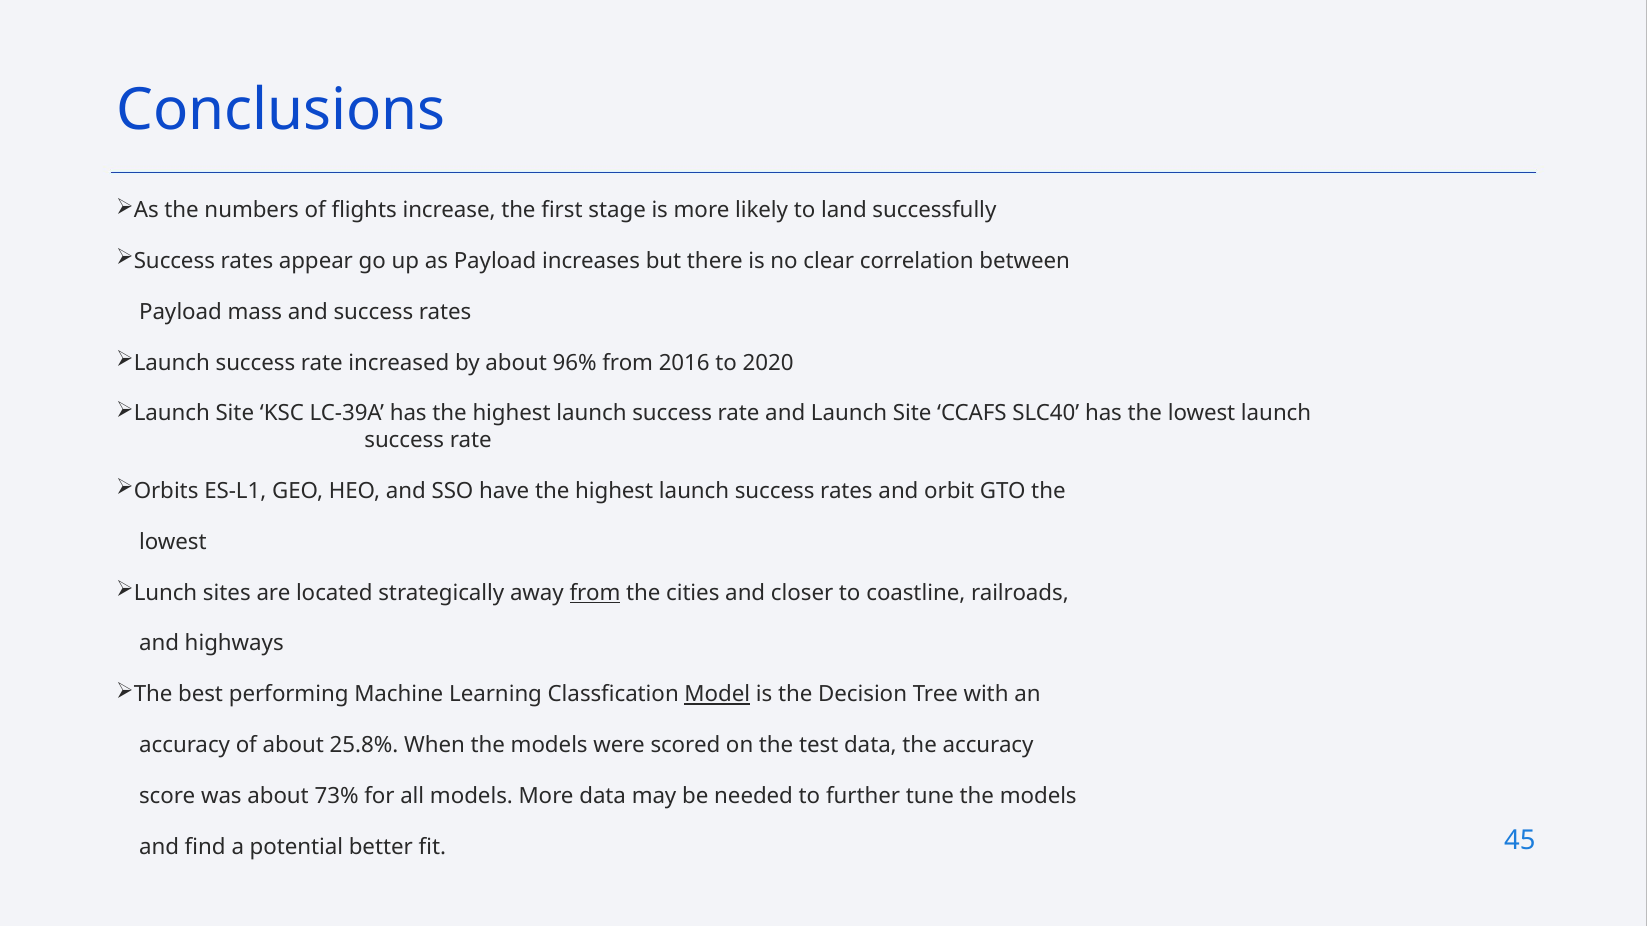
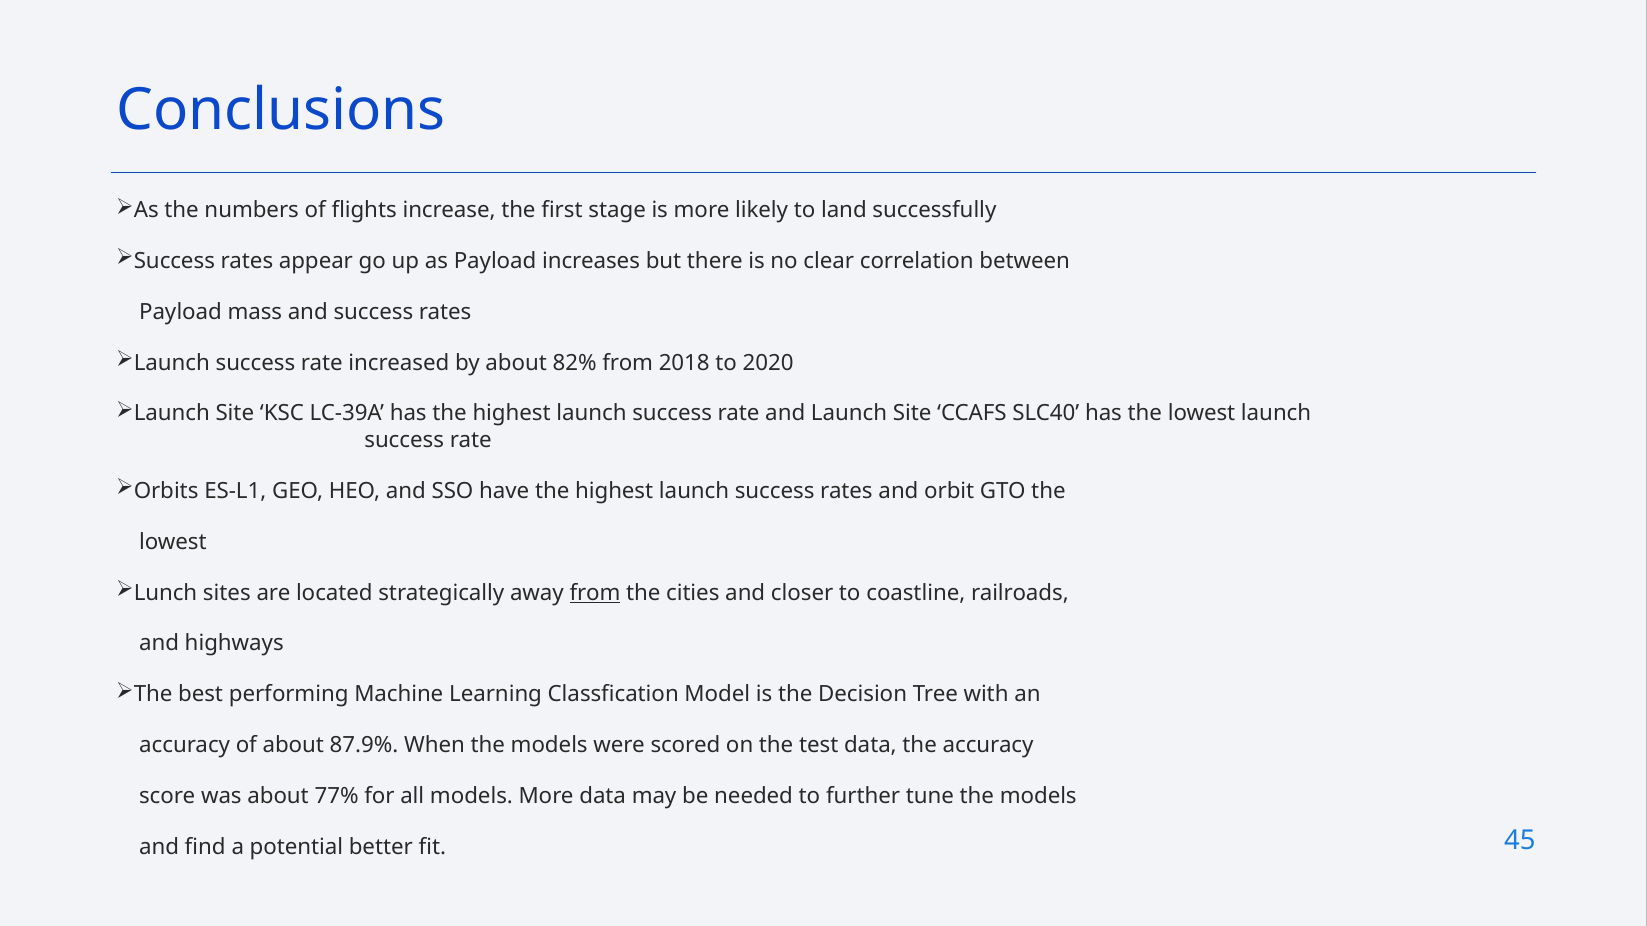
96%: 96% -> 82%
2016: 2016 -> 2018
Model underline: present -> none
25.8%: 25.8% -> 87.9%
73%: 73% -> 77%
